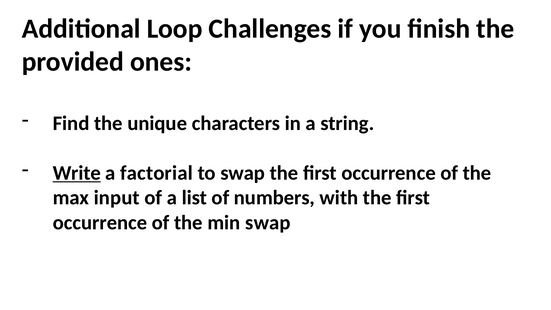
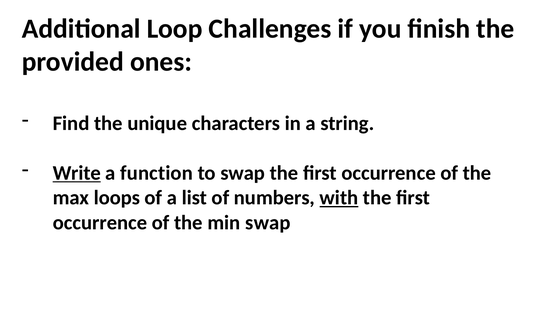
factorial: factorial -> function
input: input -> loops
with underline: none -> present
